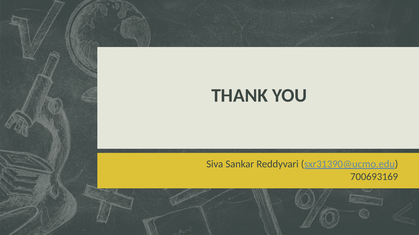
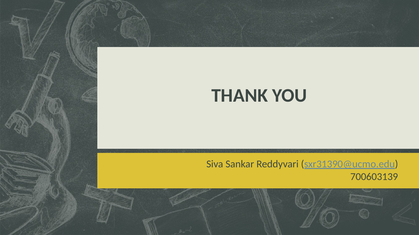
700693169: 700693169 -> 700603139
